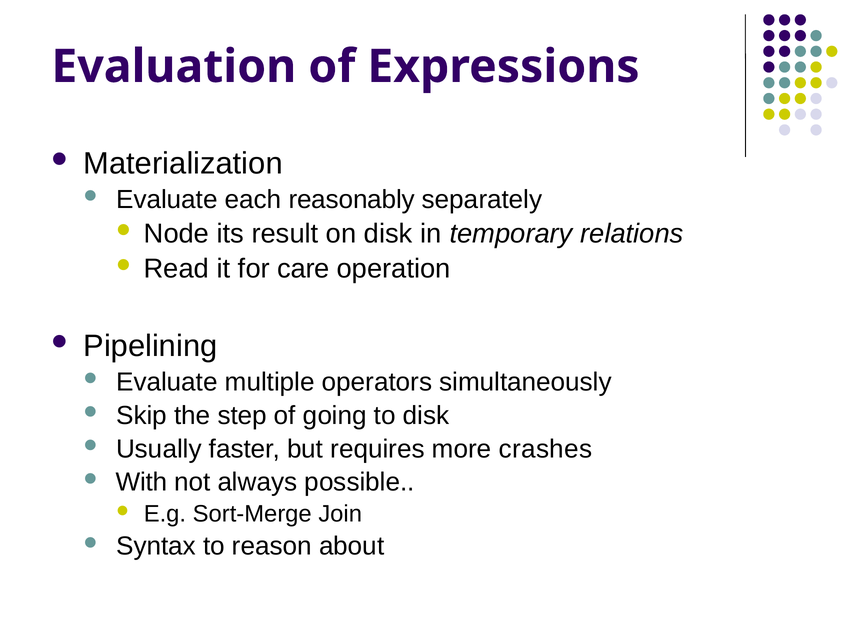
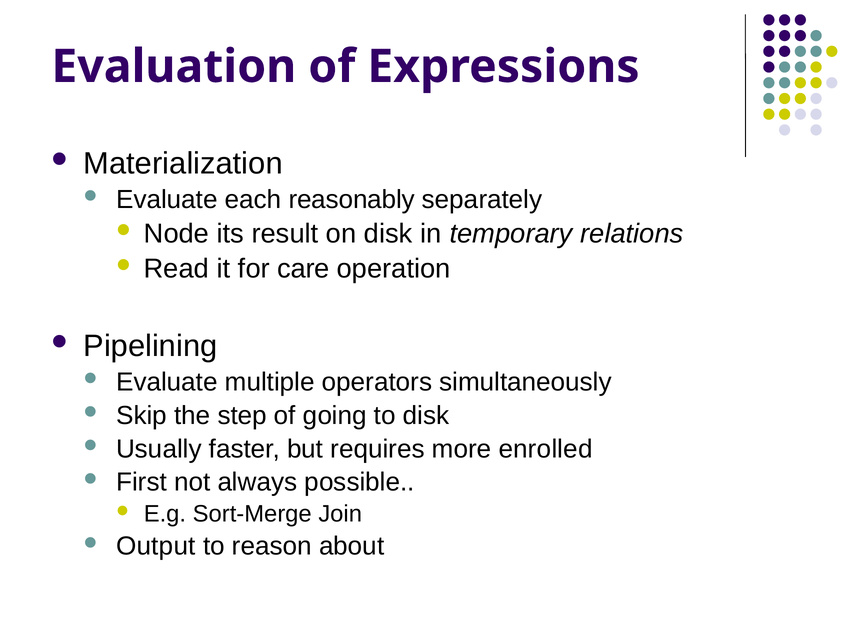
crashes: crashes -> enrolled
With: With -> First
Syntax: Syntax -> Output
